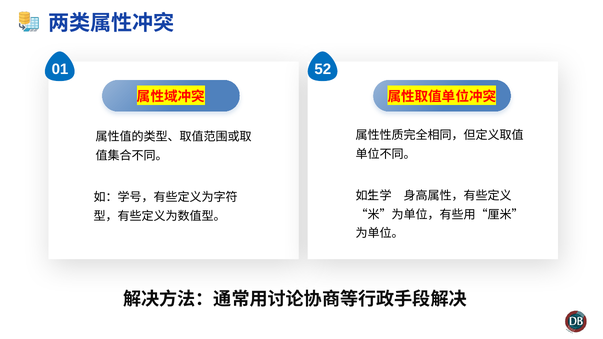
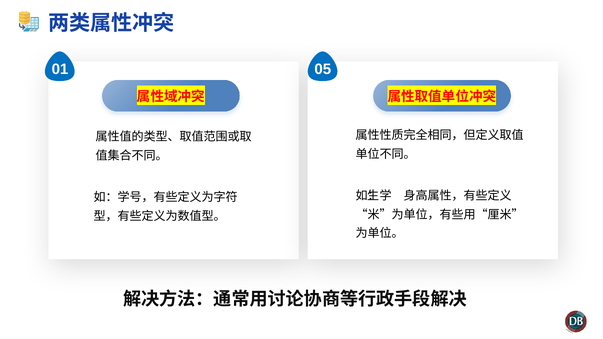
52: 52 -> 05
